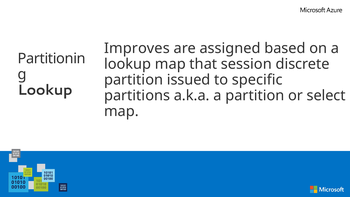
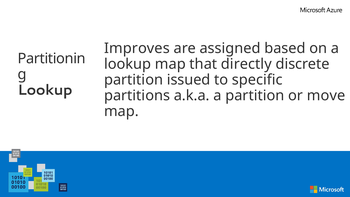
session: session -> directly
select: select -> move
